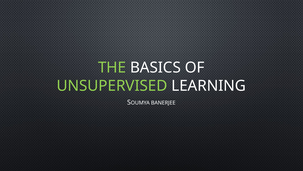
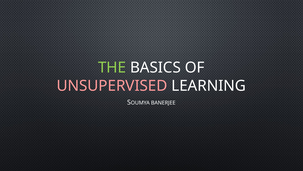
UNSUPERVISED colour: light green -> pink
